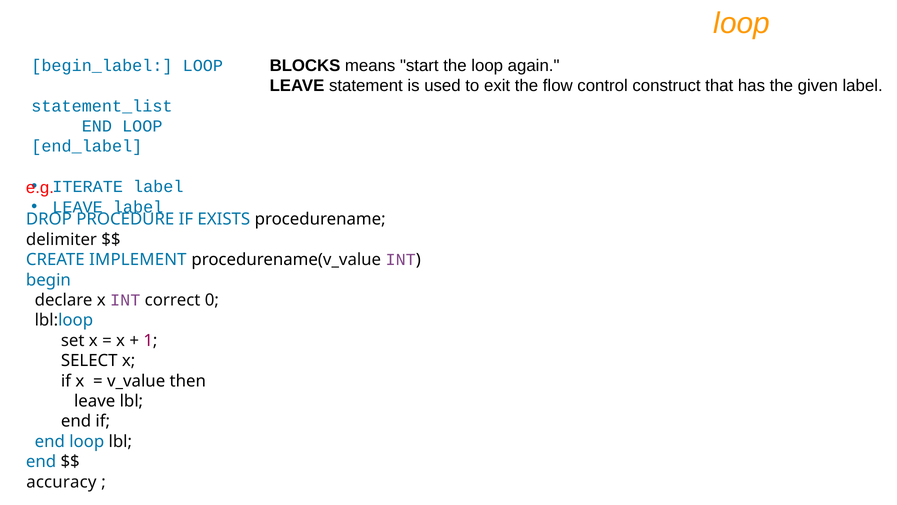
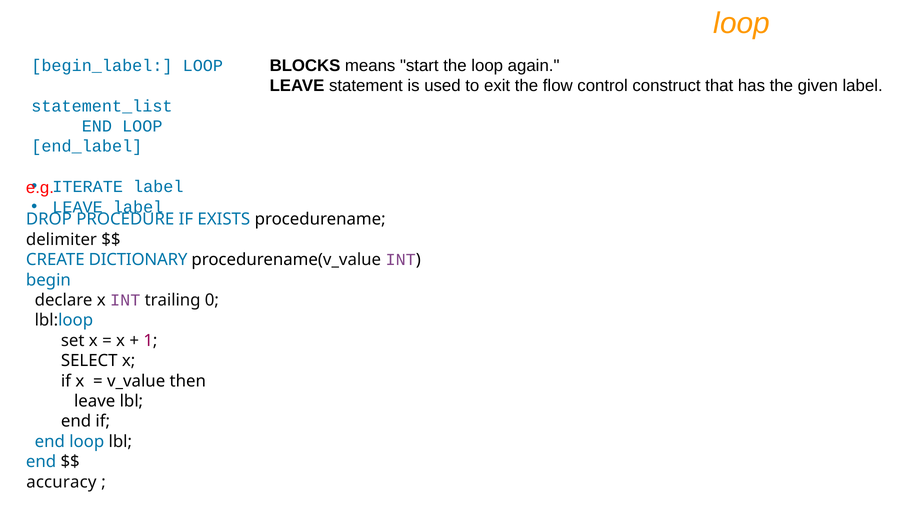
IMPLEMENT: IMPLEMENT -> DICTIONARY
correct: correct -> trailing
